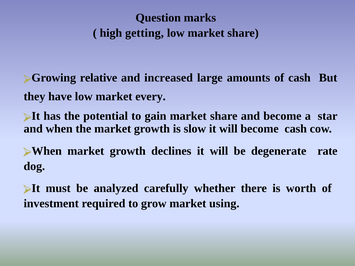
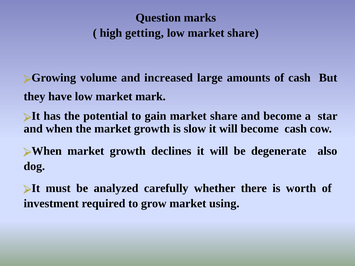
relative: relative -> volume
every: every -> mark
rate: rate -> also
